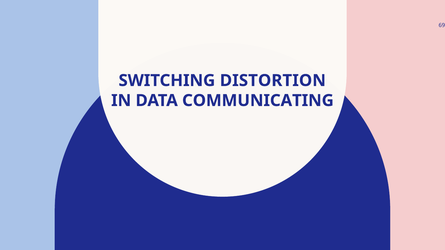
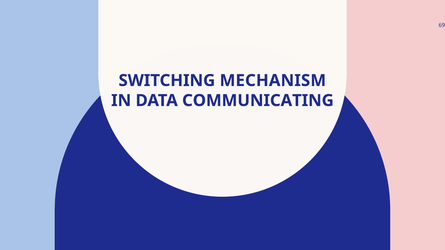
DISTORTION: DISTORTION -> MECHANISM
